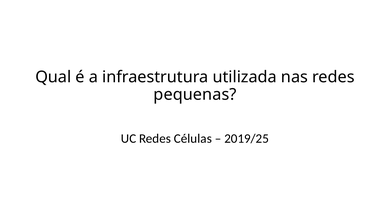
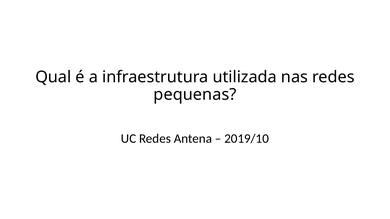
Células: Células -> Antena
2019/25: 2019/25 -> 2019/10
